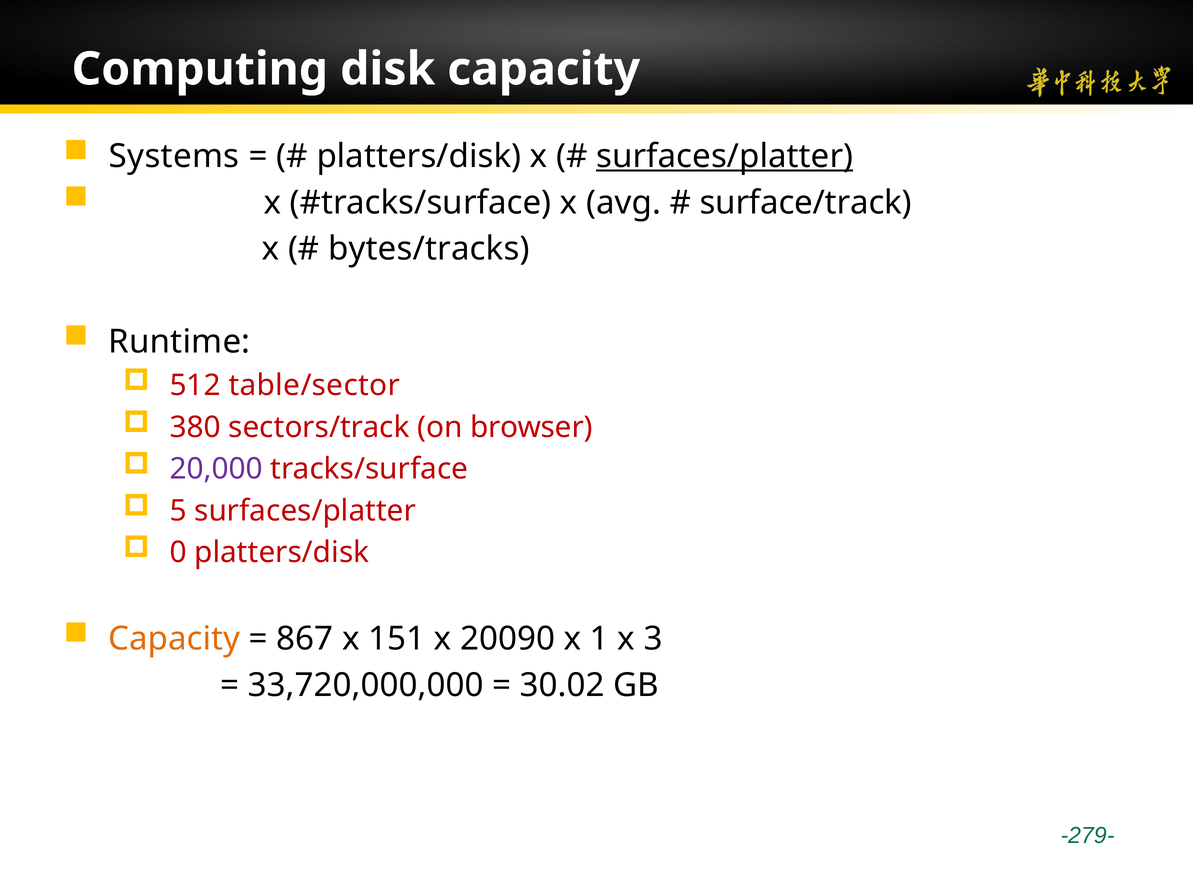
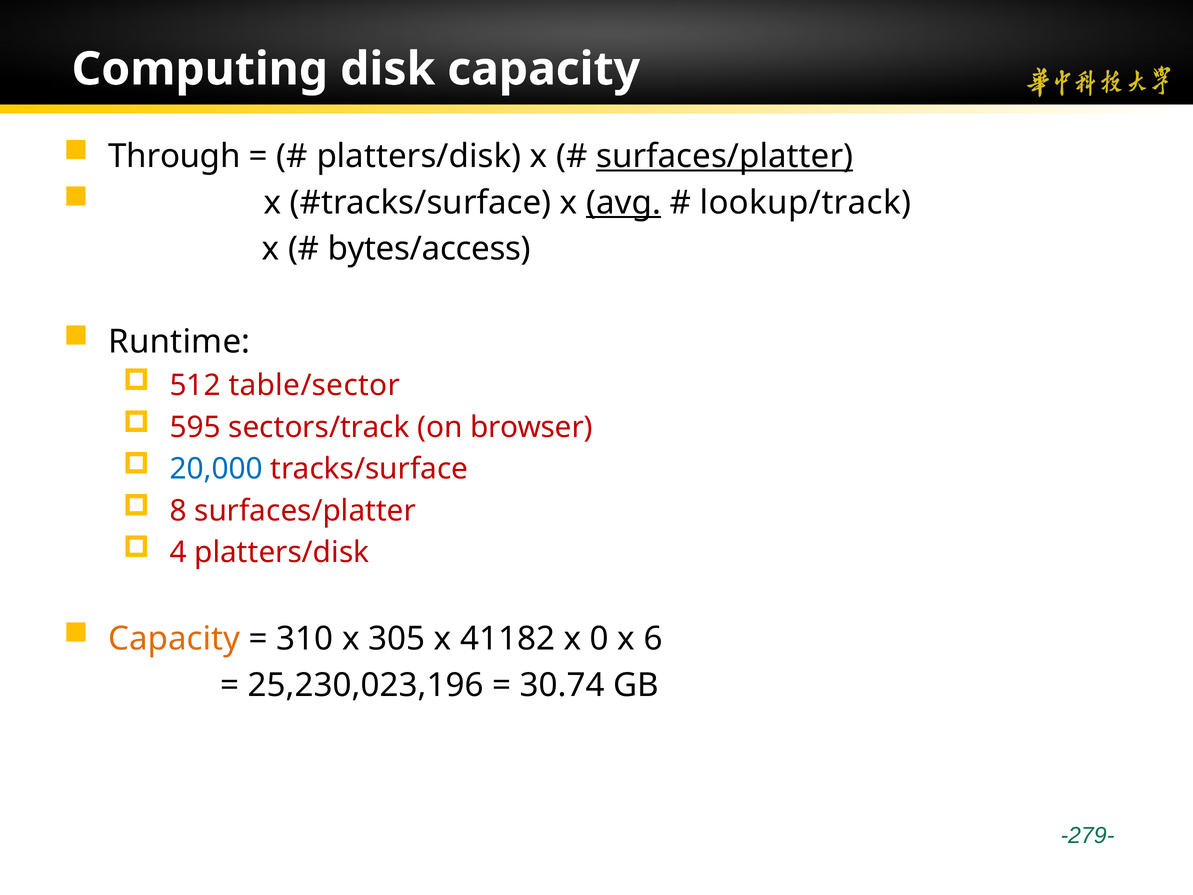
Systems: Systems -> Through
avg underline: none -> present
surface/track: surface/track -> lookup/track
bytes/tracks: bytes/tracks -> bytes/access
380: 380 -> 595
20,000 colour: purple -> blue
5: 5 -> 8
0: 0 -> 4
867: 867 -> 310
151: 151 -> 305
20090: 20090 -> 41182
1: 1 -> 0
3: 3 -> 6
33,720,000,000: 33,720,000,000 -> 25,230,023,196
30.02: 30.02 -> 30.74
